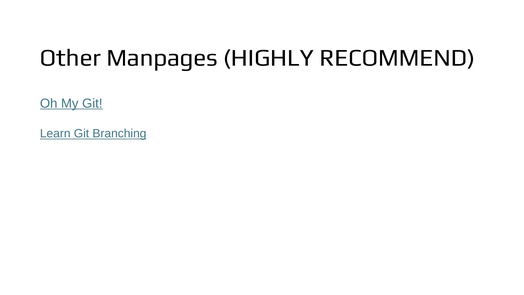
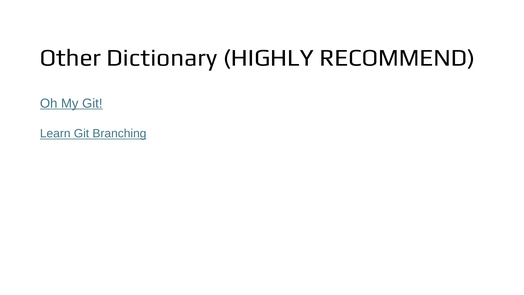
Manpages: Manpages -> Dictionary
